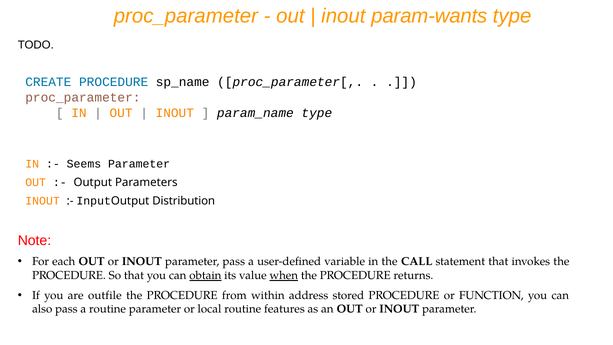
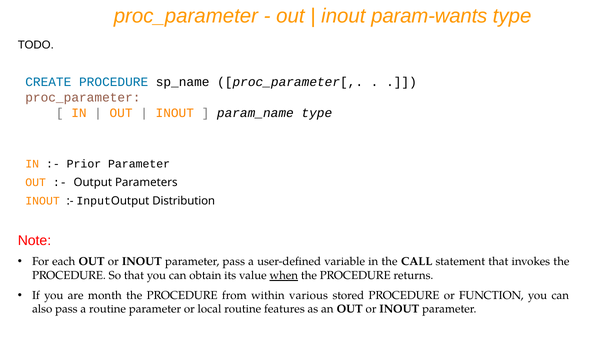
Seems: Seems -> Prior
obtain underline: present -> none
outfile: outfile -> month
address: address -> various
